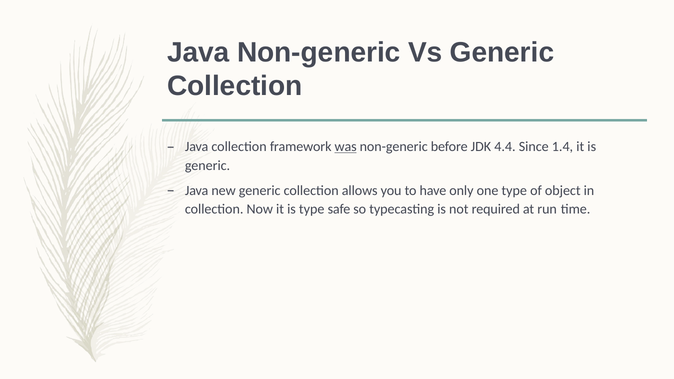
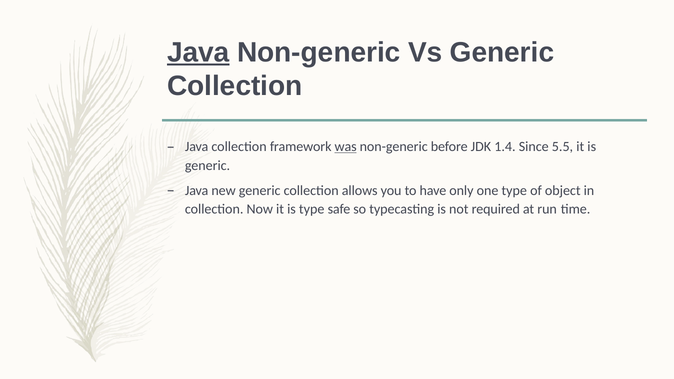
Java at (198, 53) underline: none -> present
4.4: 4.4 -> 1.4
1.4: 1.4 -> 5.5
